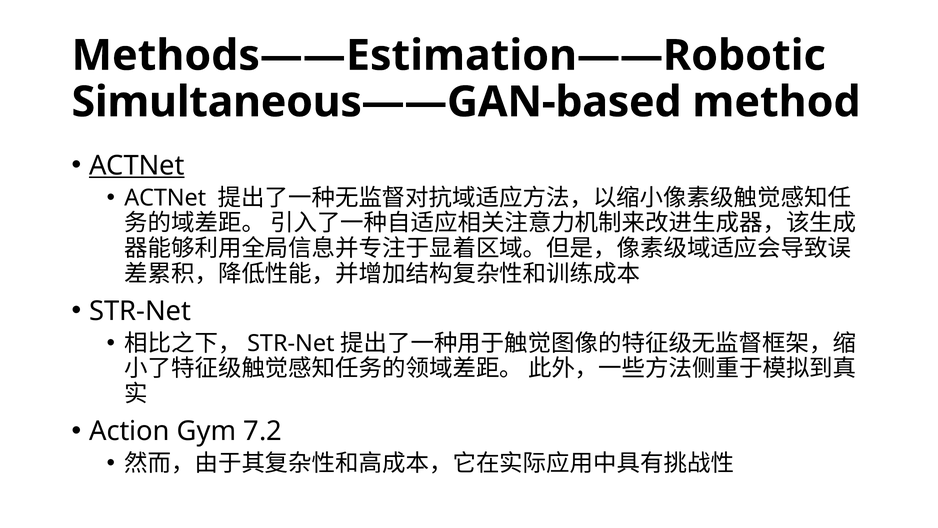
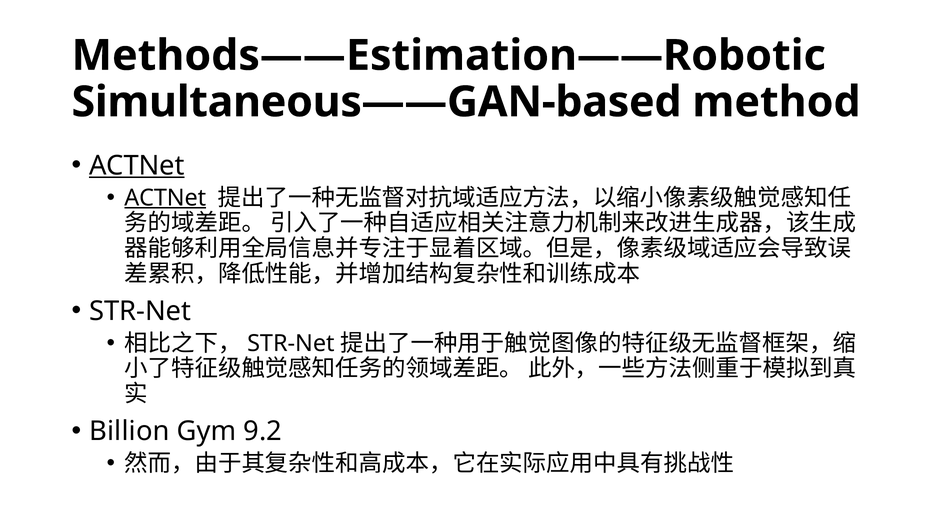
ACTNet at (165, 198) underline: none -> present
Action: Action -> Billion
7.2: 7.2 -> 9.2
